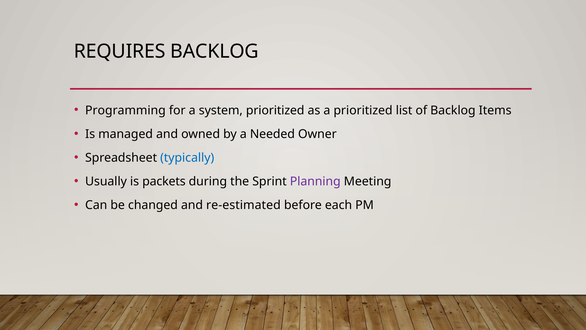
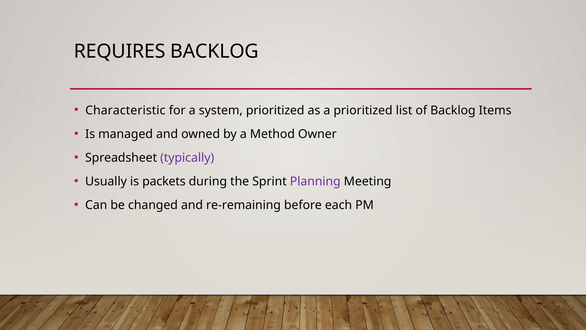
Programming: Programming -> Characteristic
Needed: Needed -> Method
typically colour: blue -> purple
re-estimated: re-estimated -> re-remaining
